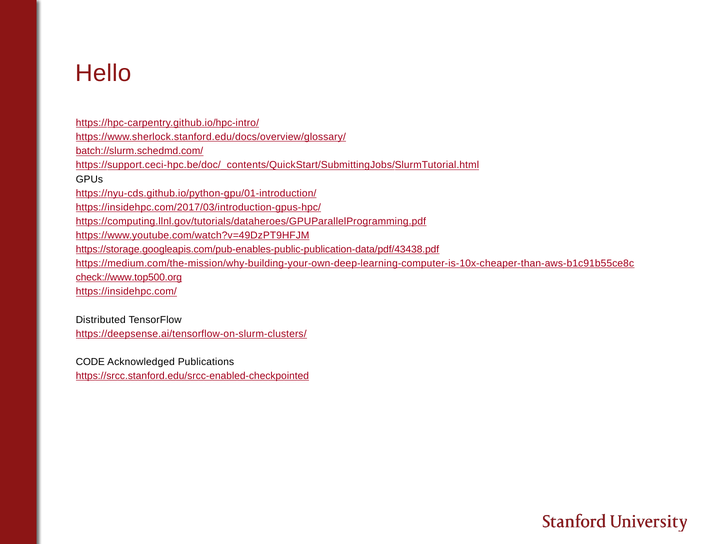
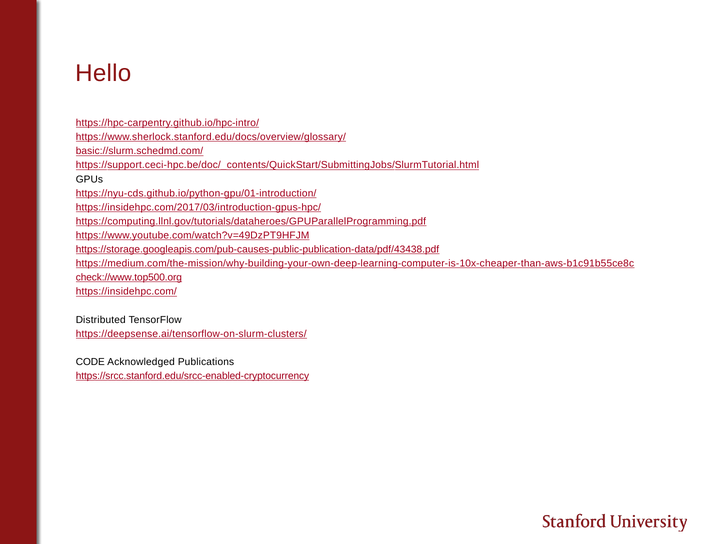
batch://slurm.schedmd.com/: batch://slurm.schedmd.com/ -> basic://slurm.schedmd.com/
https://storage.googleapis.com/pub-enables-public-publication-data/pdf/43438.pdf: https://storage.googleapis.com/pub-enables-public-publication-data/pdf/43438.pdf -> https://storage.googleapis.com/pub-causes-public-publication-data/pdf/43438.pdf
https://srcc.stanford.edu/srcc-enabled-checkpointed: https://srcc.stanford.edu/srcc-enabled-checkpointed -> https://srcc.stanford.edu/srcc-enabled-cryptocurrency
